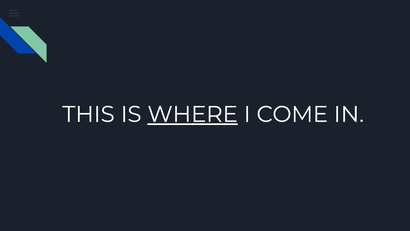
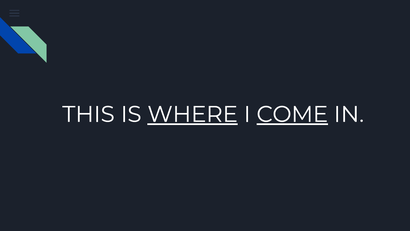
COME underline: none -> present
